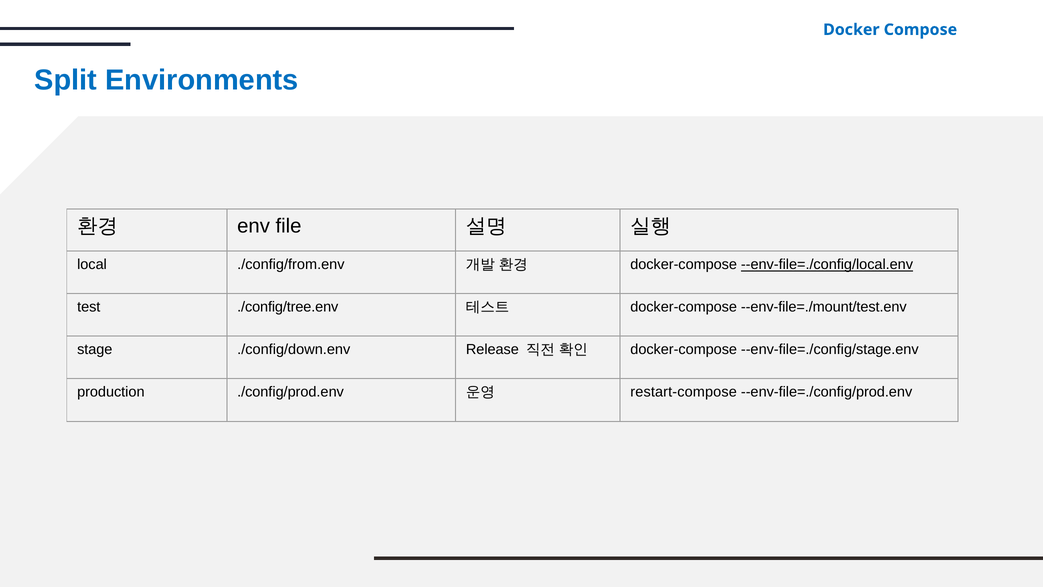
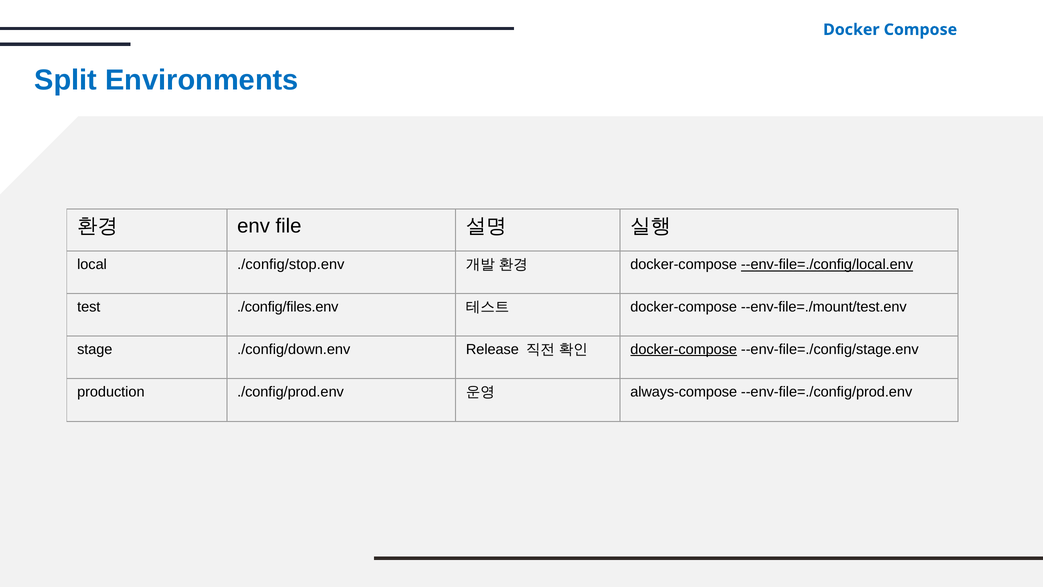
./config/from.env: ./config/from.env -> ./config/stop.env
./config/tree.env: ./config/tree.env -> ./config/files.env
docker-compose at (684, 349) underline: none -> present
restart-compose: restart-compose -> always-compose
